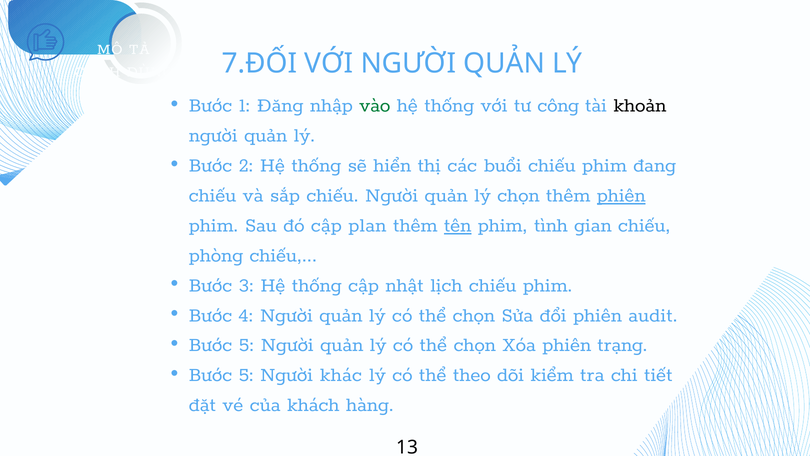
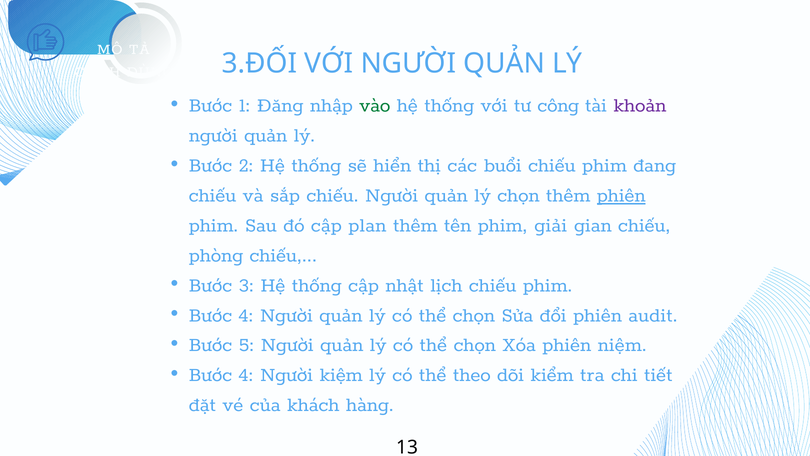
7.ĐỐI: 7.ĐỐI -> 3.ĐỐI
khoản colour: black -> purple
tên underline: present -> none
tình: tình -> giải
trạng: trạng -> niệm
5 at (246, 374): 5 -> 4
khác: khác -> kiệm
